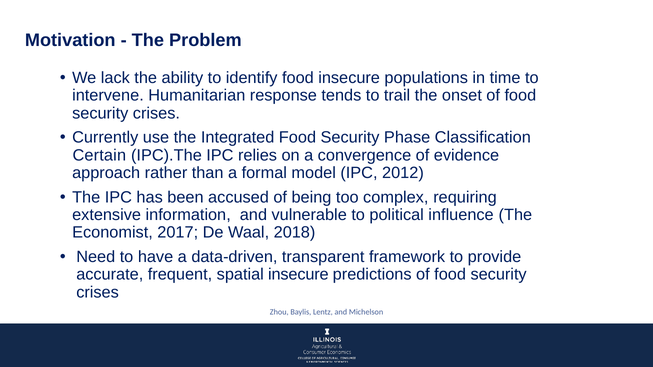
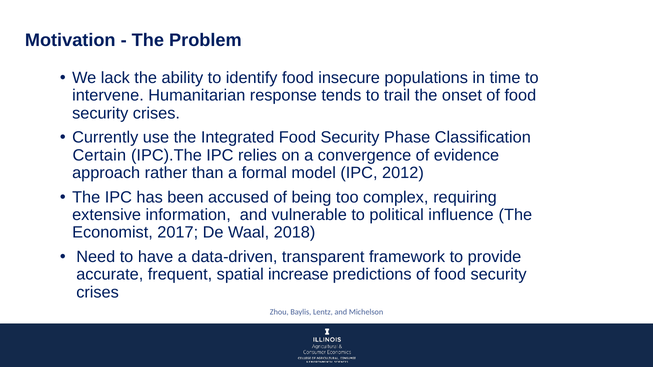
spatial insecure: insecure -> increase
